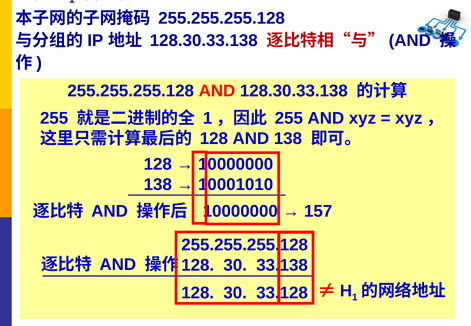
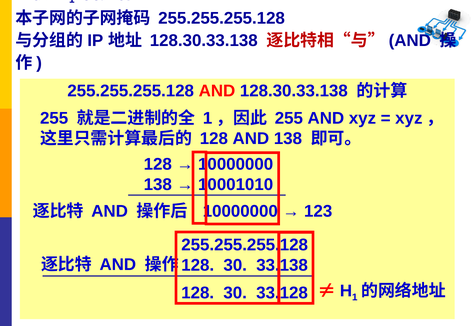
157: 157 -> 123
